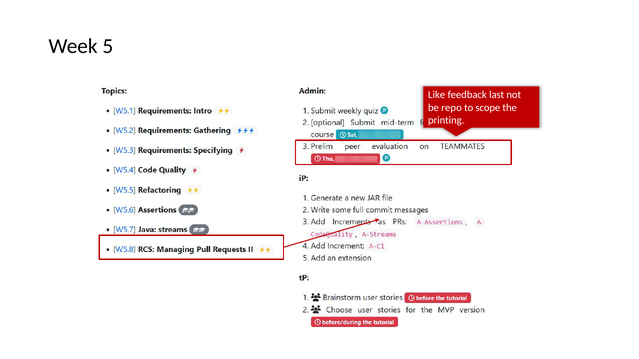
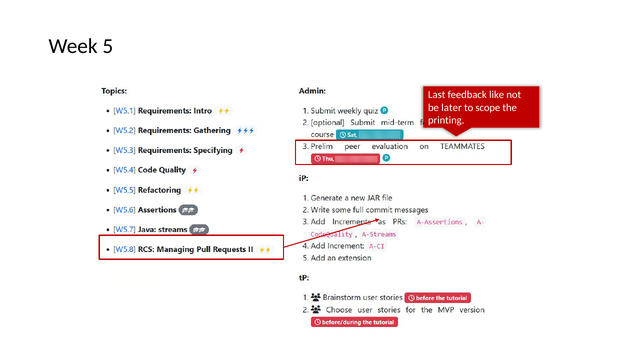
Like: Like -> Last
last: last -> like
repo: repo -> later
